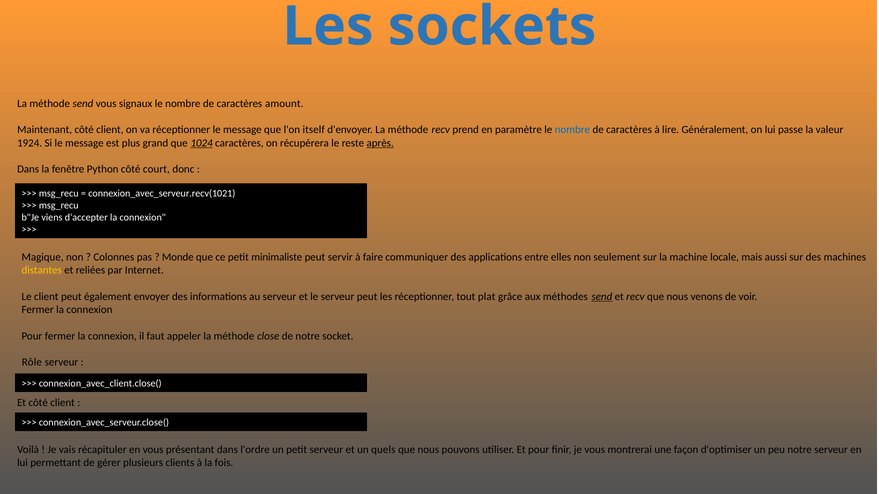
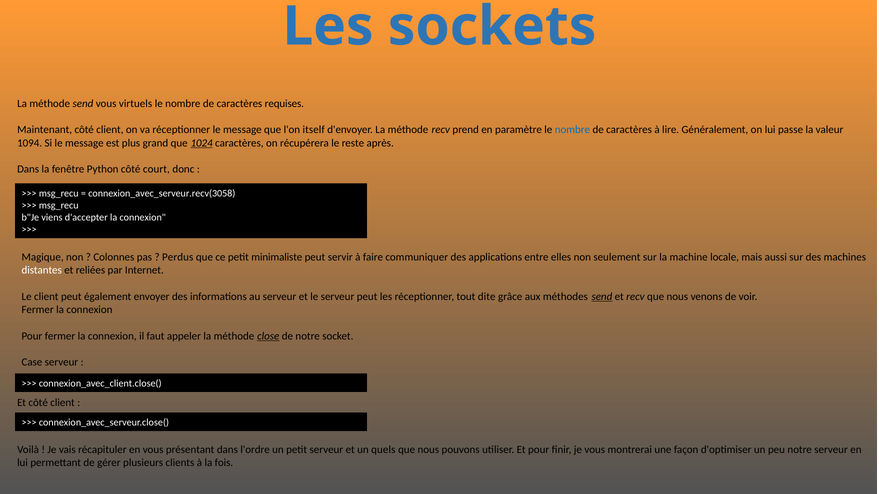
signaux: signaux -> virtuels
amount: amount -> requises
1924: 1924 -> 1094
après underline: present -> none
connexion_avec_serveur.recv(1021: connexion_avec_serveur.recv(1021 -> connexion_avec_serveur.recv(3058
Monde: Monde -> Perdus
distantes colour: yellow -> white
plat: plat -> dite
close underline: none -> present
Rôle: Rôle -> Case
